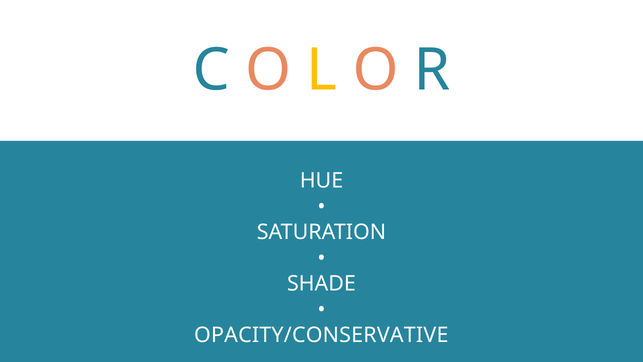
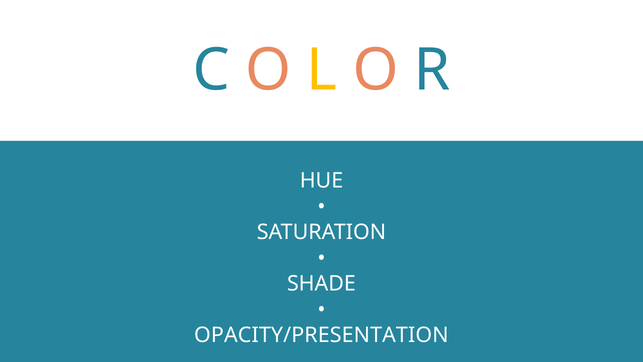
OPACITY/CONSERVATIVE: OPACITY/CONSERVATIVE -> OPACITY/PRESENTATION
